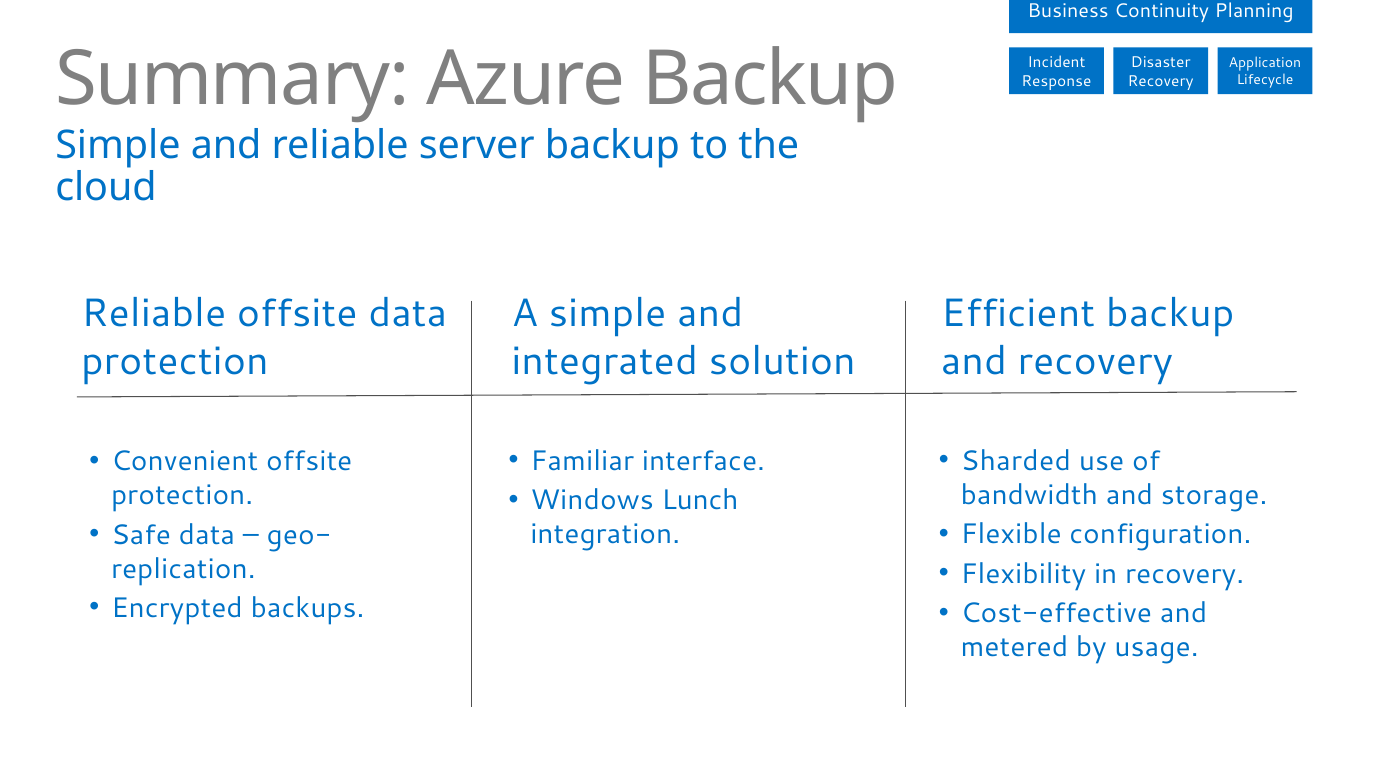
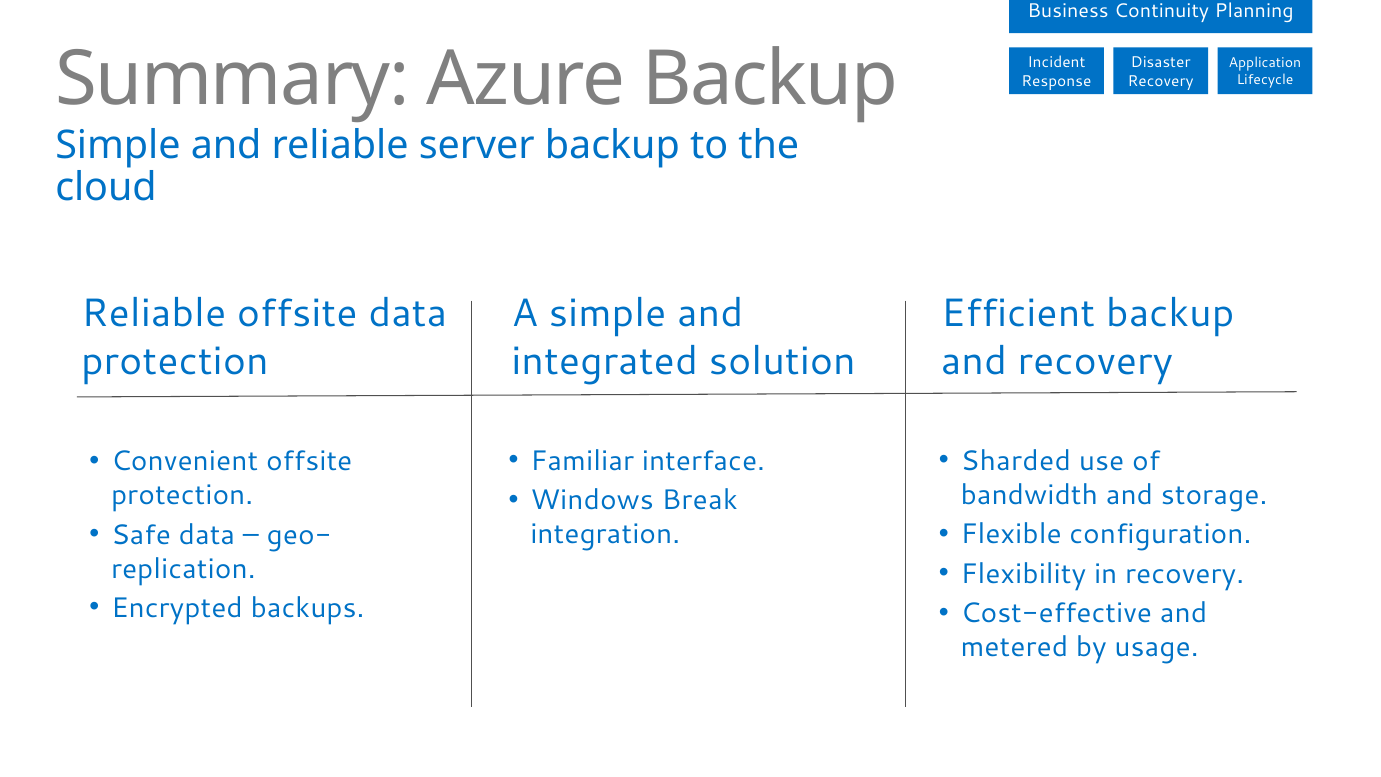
Lunch: Lunch -> Break
